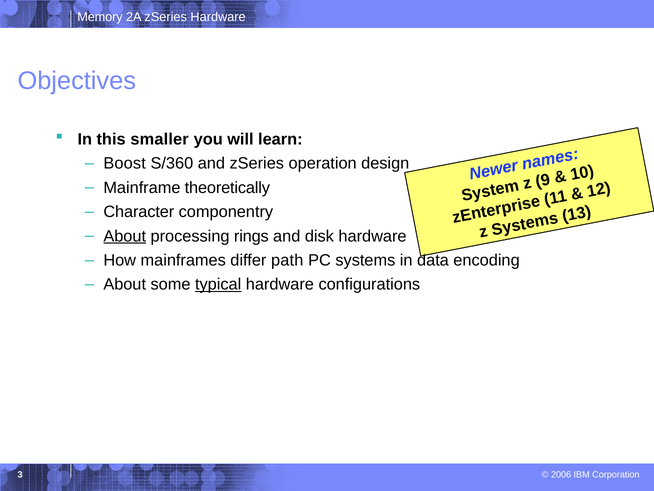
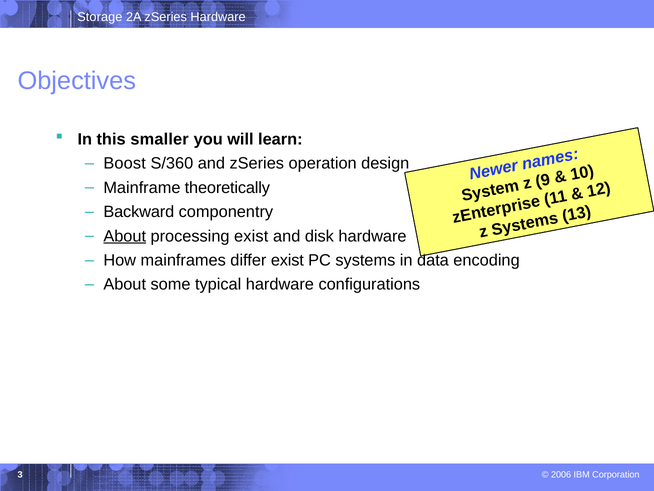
Memory: Memory -> Storage
Character: Character -> Backward
processing rings: rings -> exist
differ path: path -> exist
typical underline: present -> none
